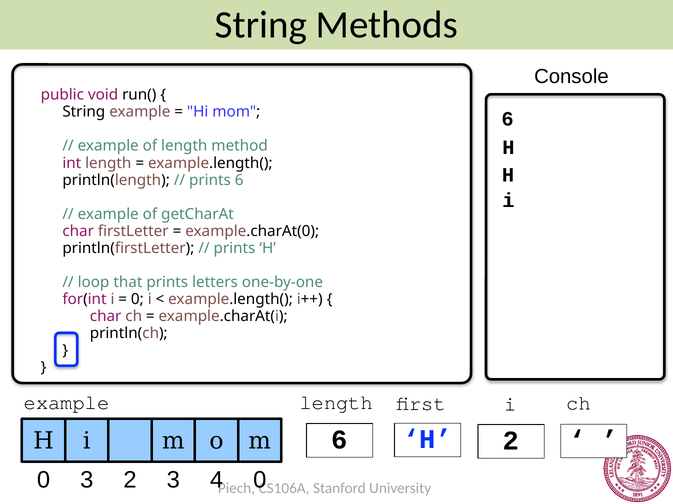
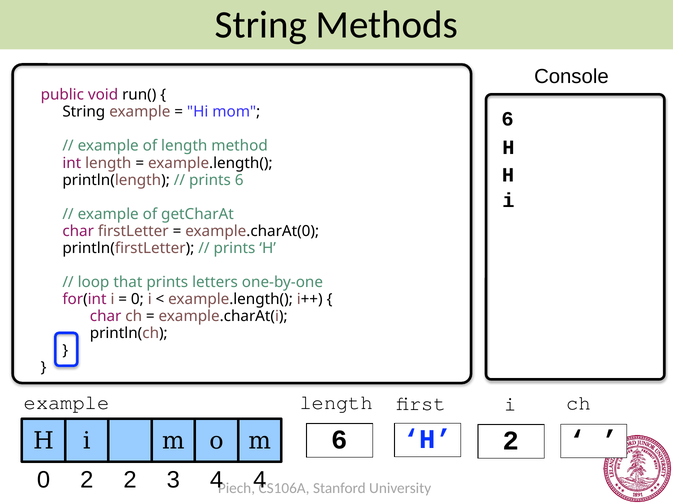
0 3: 3 -> 2
4 0: 0 -> 4
